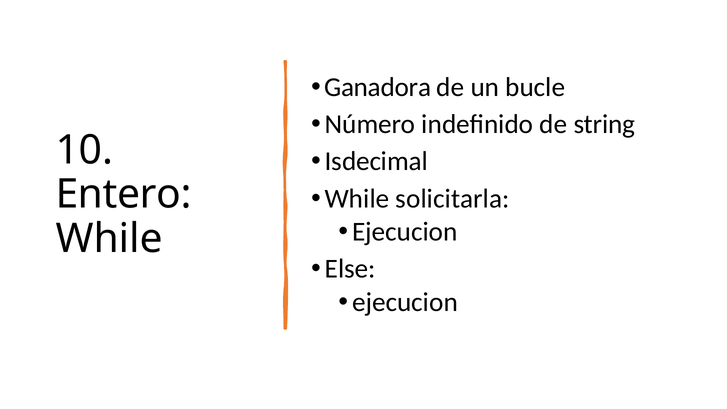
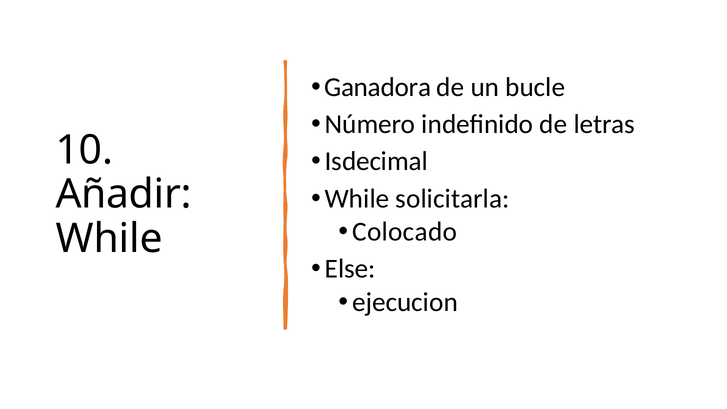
string: string -> letras
Entero: Entero -> Añadir
Ejecucion at (405, 232): Ejecucion -> Colocado
